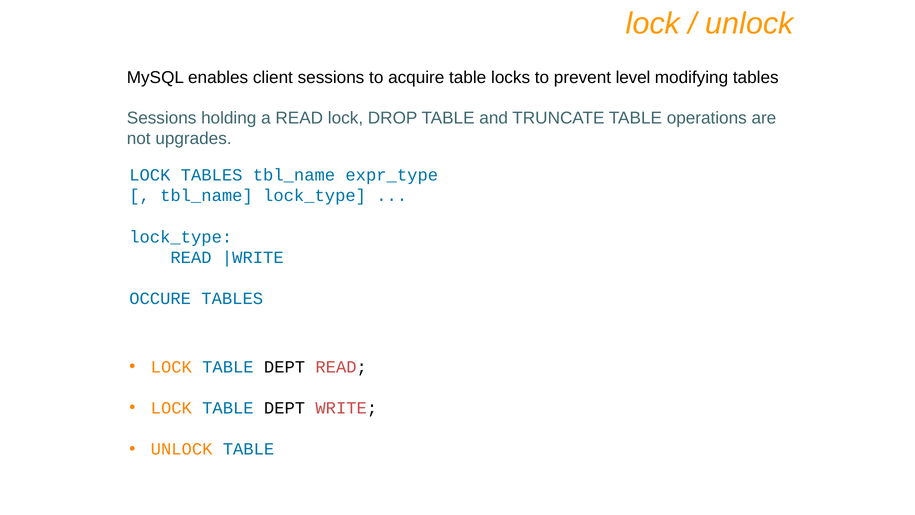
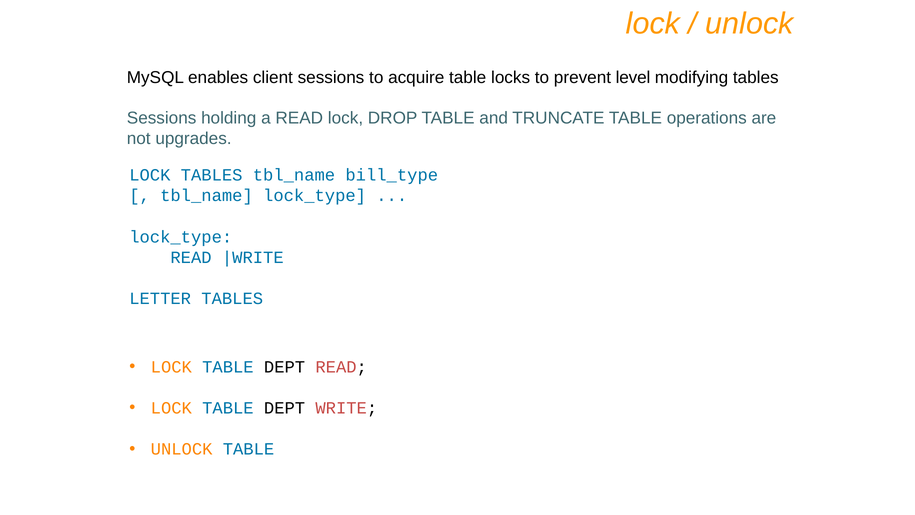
expr_type: expr_type -> bill_type
OCCURE: OCCURE -> LETTER
